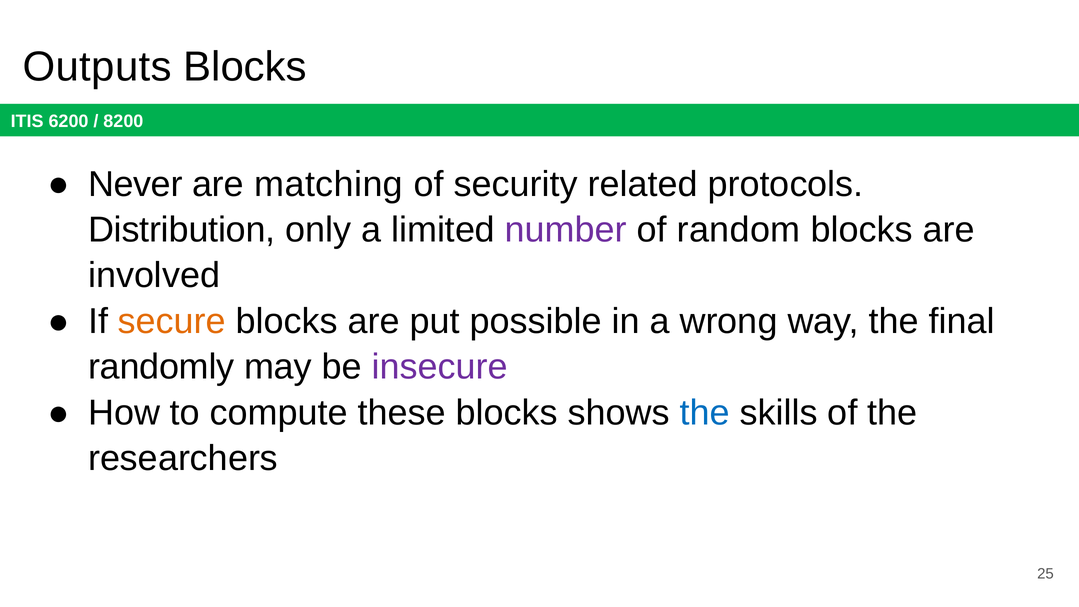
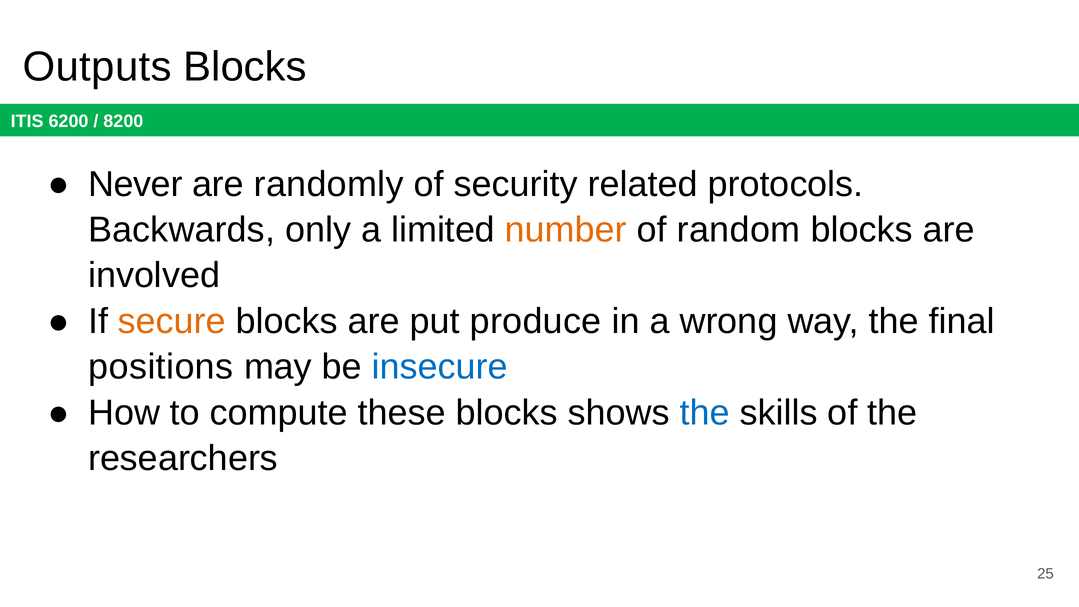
matching: matching -> randomly
Distribution: Distribution -> Backwards
number colour: purple -> orange
possible: possible -> produce
randomly: randomly -> positions
insecure colour: purple -> blue
